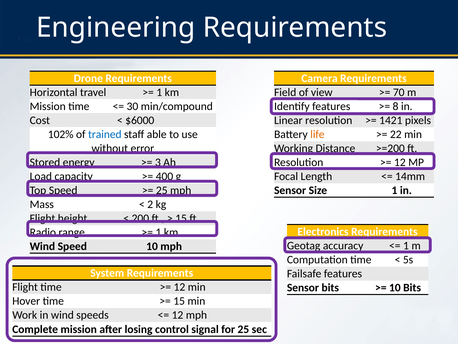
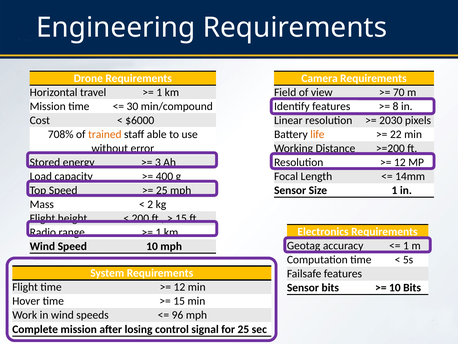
1421: 1421 -> 2030
102%: 102% -> 708%
trained colour: blue -> orange
12 at (177, 315): 12 -> 96
